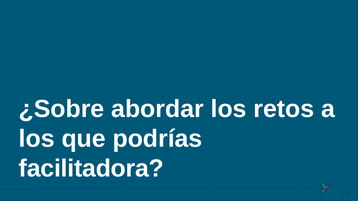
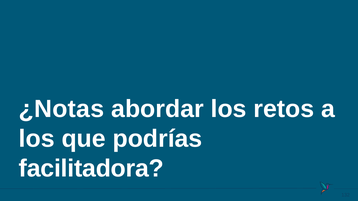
¿Sobre: ¿Sobre -> ¿Notas
